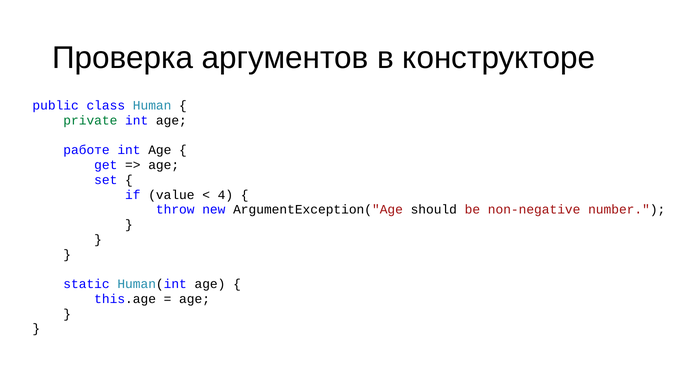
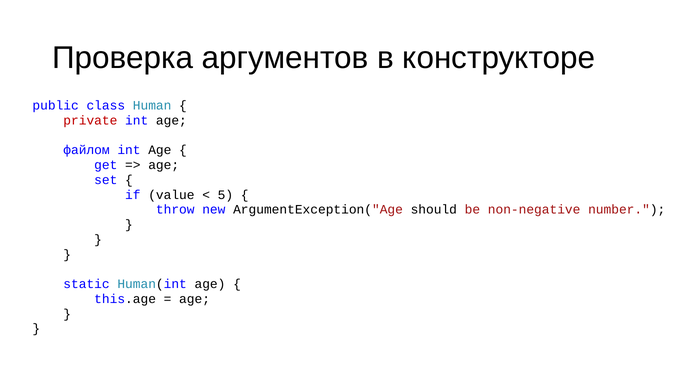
private colour: green -> red
работе: работе -> файлом
4: 4 -> 5
